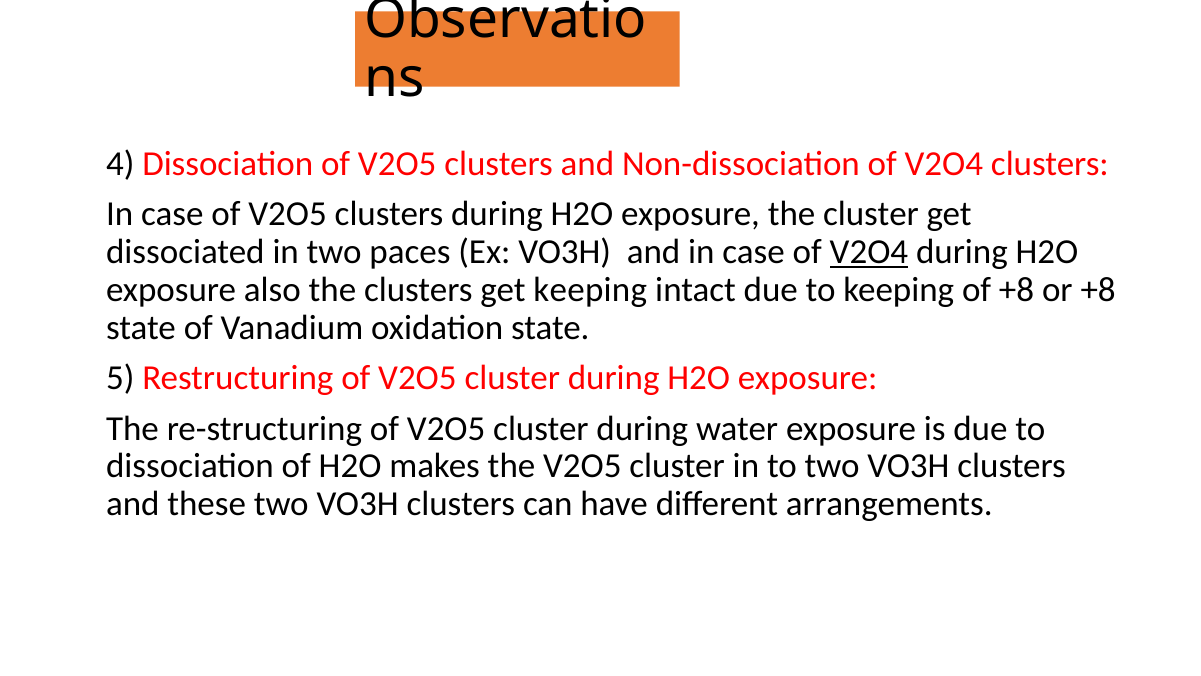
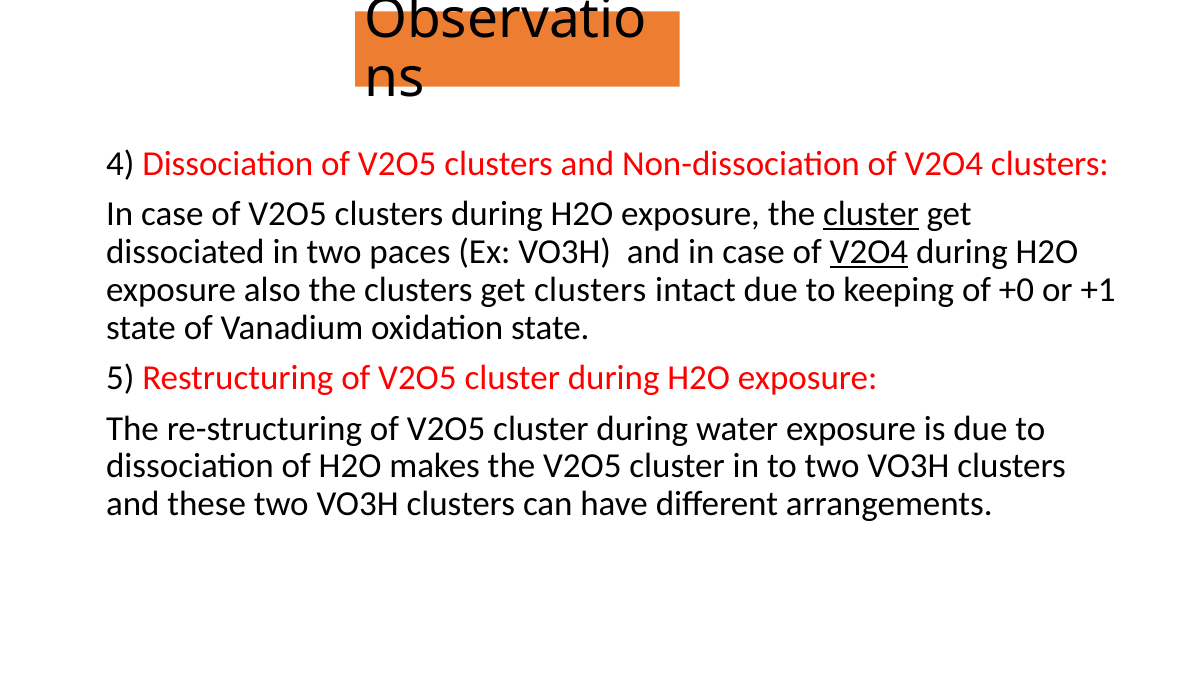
cluster at (871, 214) underline: none -> present
get keeping: keeping -> clusters
of +8: +8 -> +0
or +8: +8 -> +1
